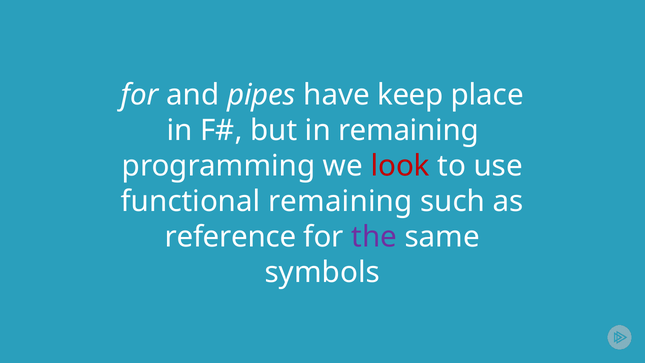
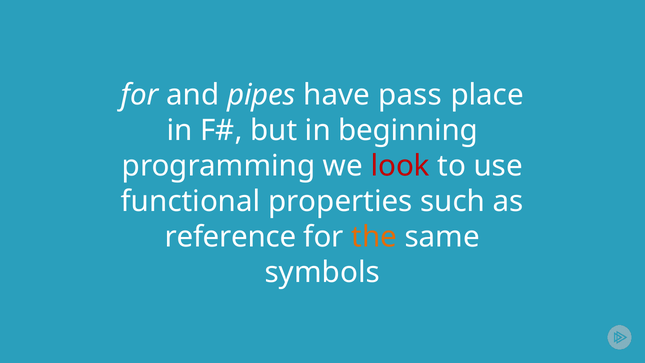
keep: keep -> pass
in remaining: remaining -> beginning
functional remaining: remaining -> properties
the colour: purple -> orange
